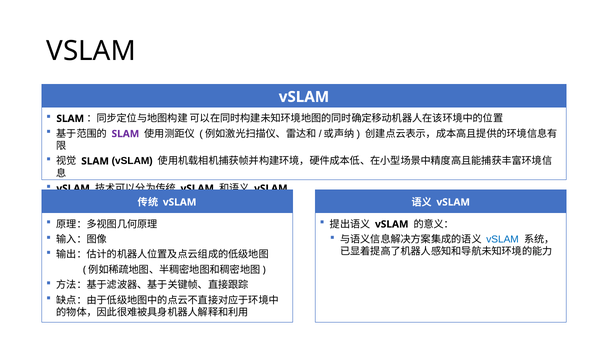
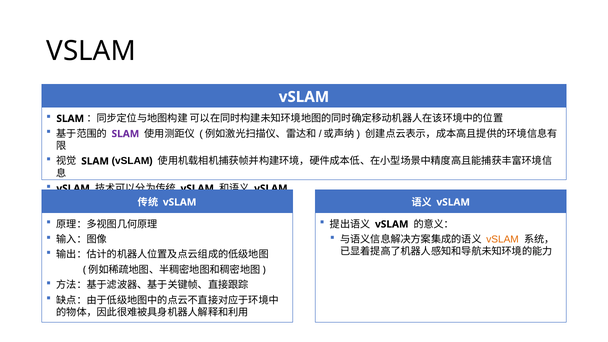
vSLAM at (503, 239) colour: blue -> orange
